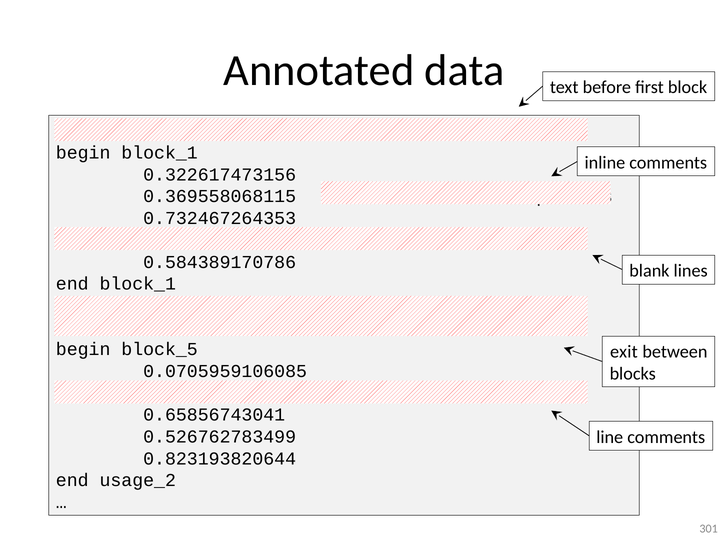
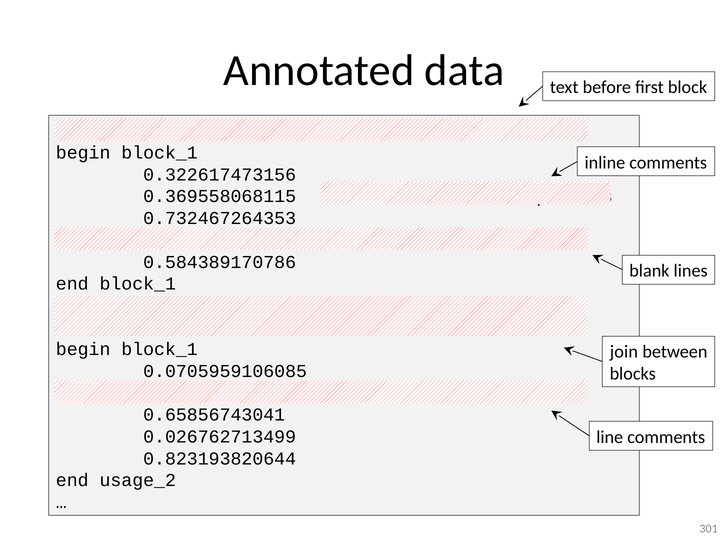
block_5 at (160, 349): block_5 -> block_1
exit: exit -> join
0.526762783499: 0.526762783499 -> 0.026762713499
